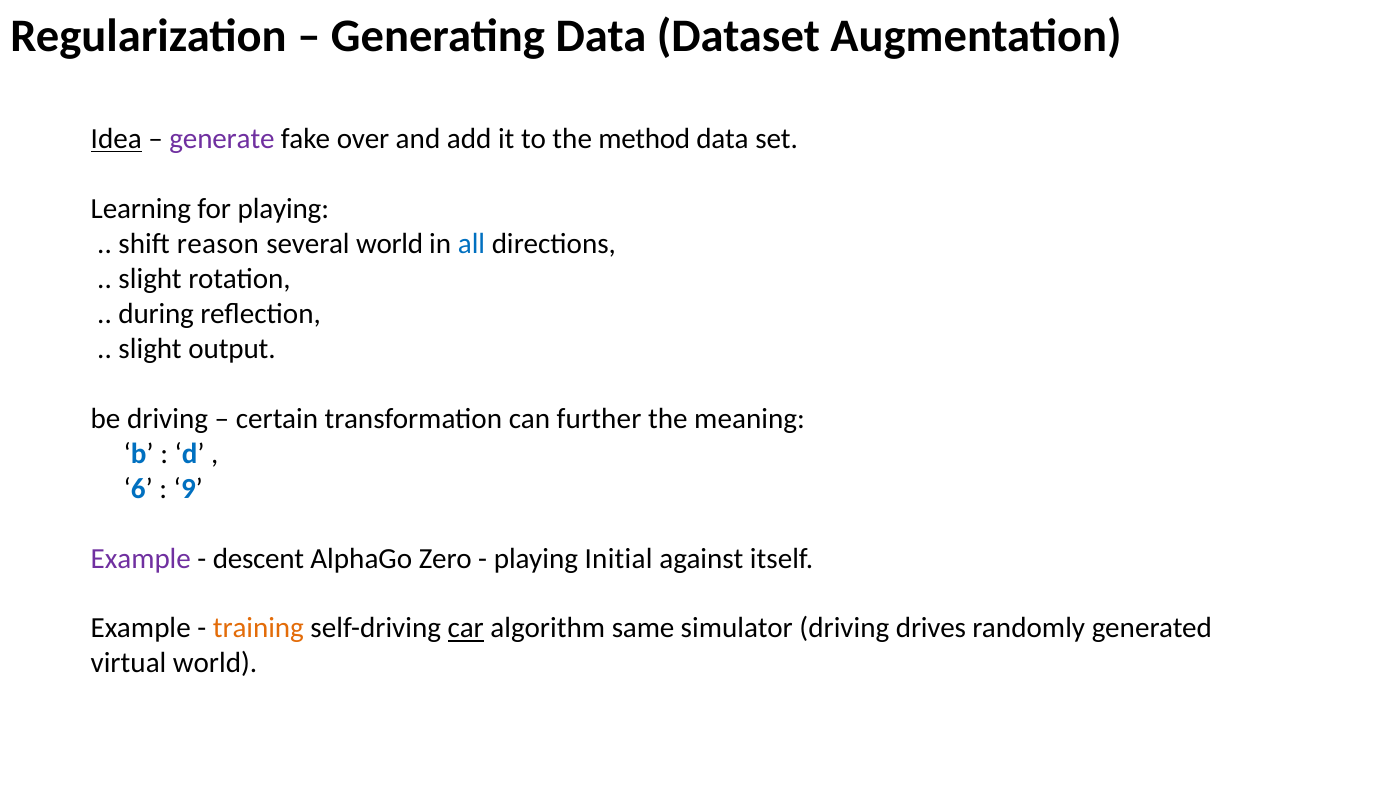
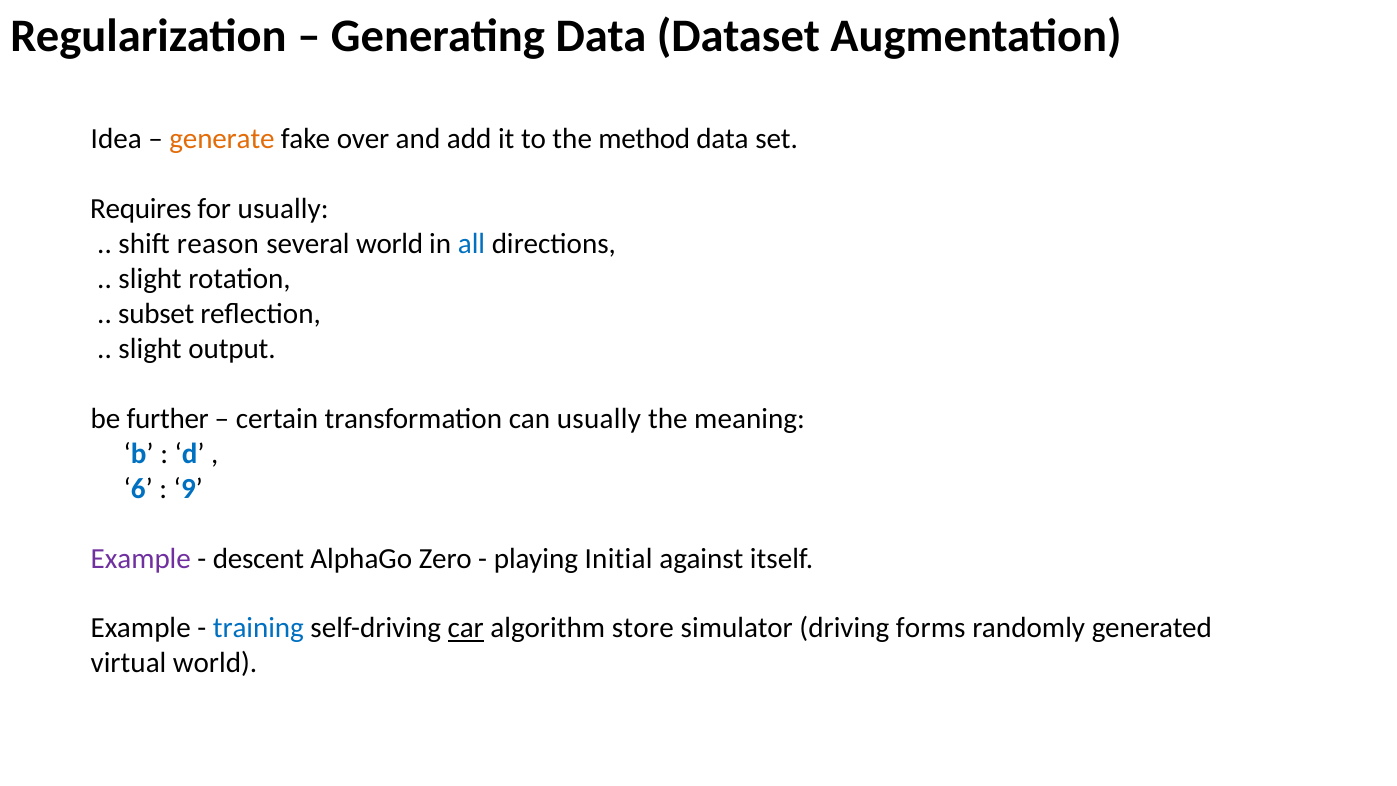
Idea underline: present -> none
generate colour: purple -> orange
Learning: Learning -> Requires
for playing: playing -> usually
during: during -> subset
be driving: driving -> further
can further: further -> usually
training colour: orange -> blue
same: same -> store
drives: drives -> forms
